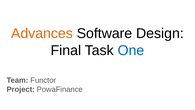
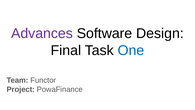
Advances colour: orange -> purple
